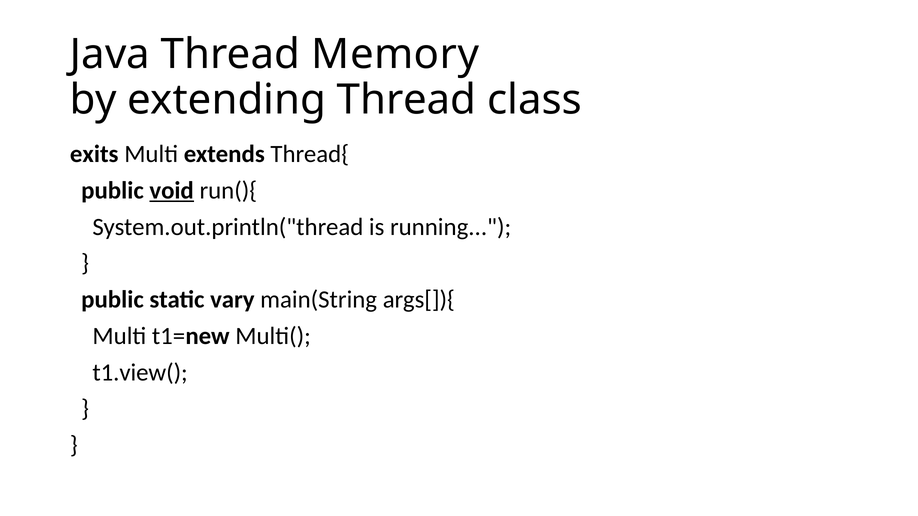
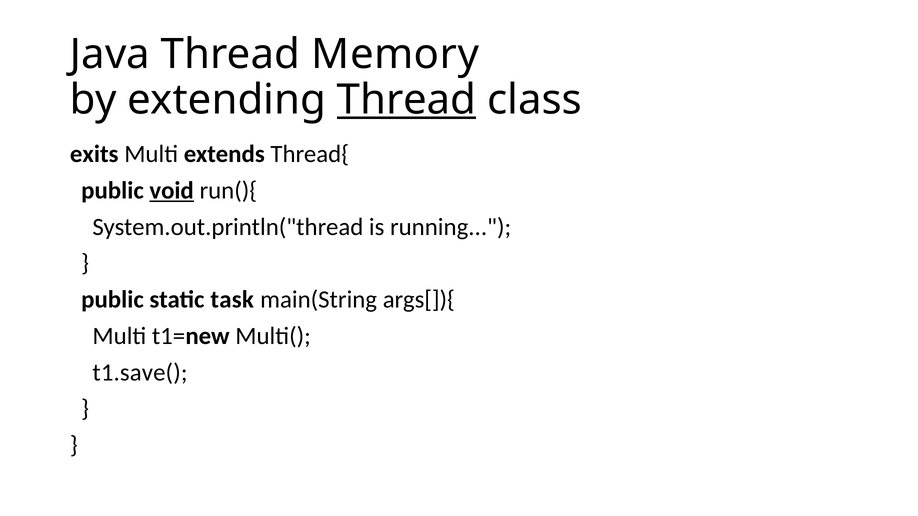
Thread at (407, 100) underline: none -> present
vary: vary -> task
t1.view(: t1.view( -> t1.save(
